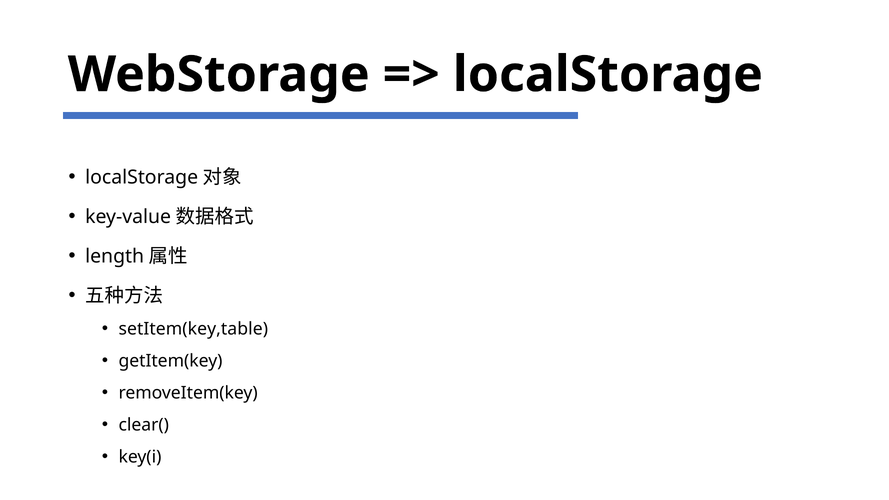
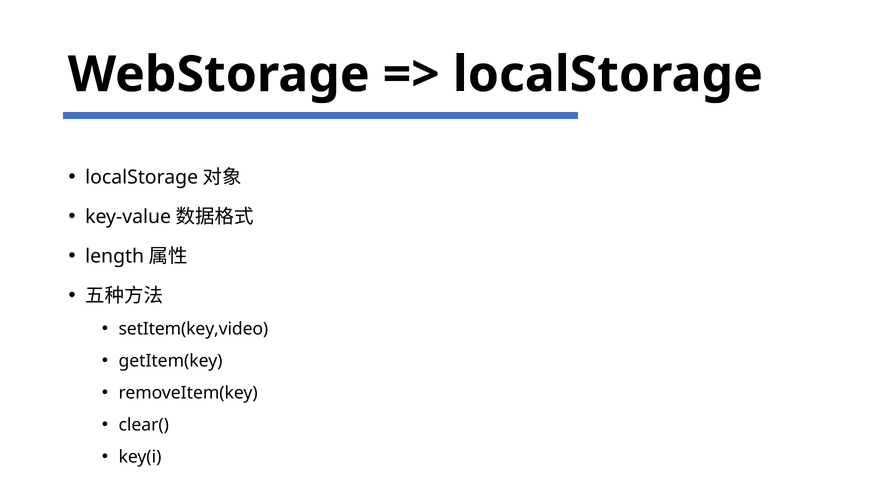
setItem(key,table: setItem(key,table -> setItem(key,video
